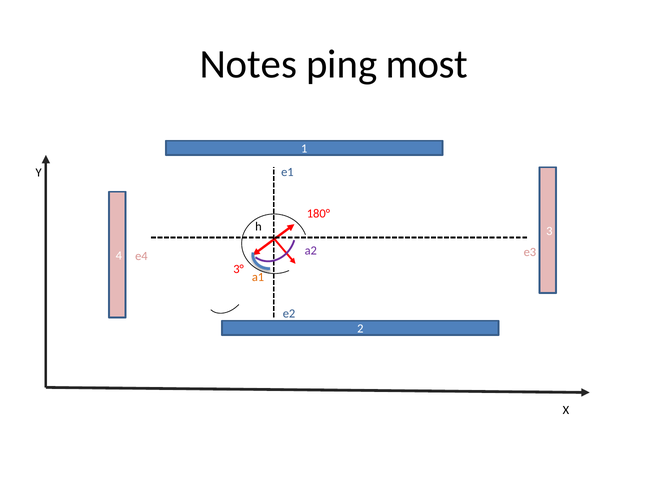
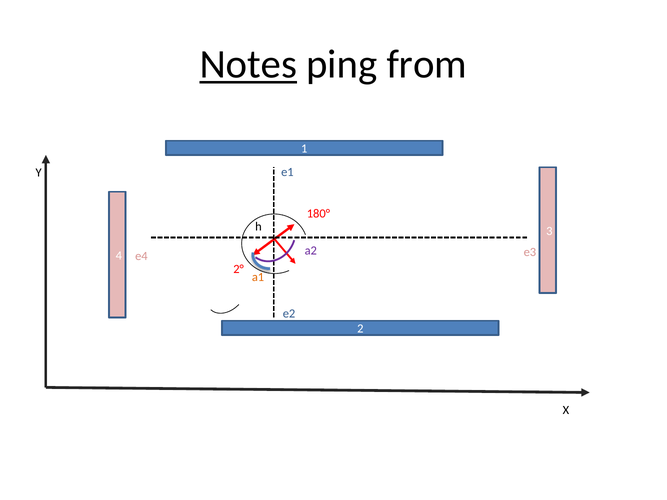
Notes underline: none -> present
most: most -> from
3°: 3° -> 2°
